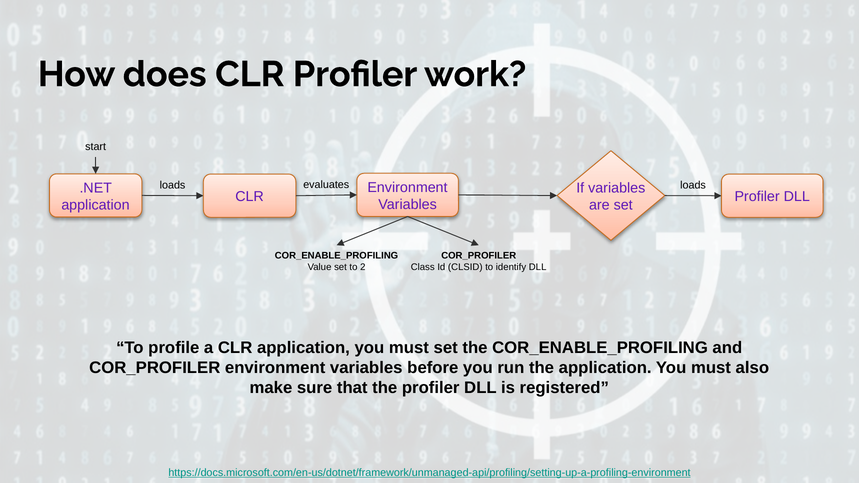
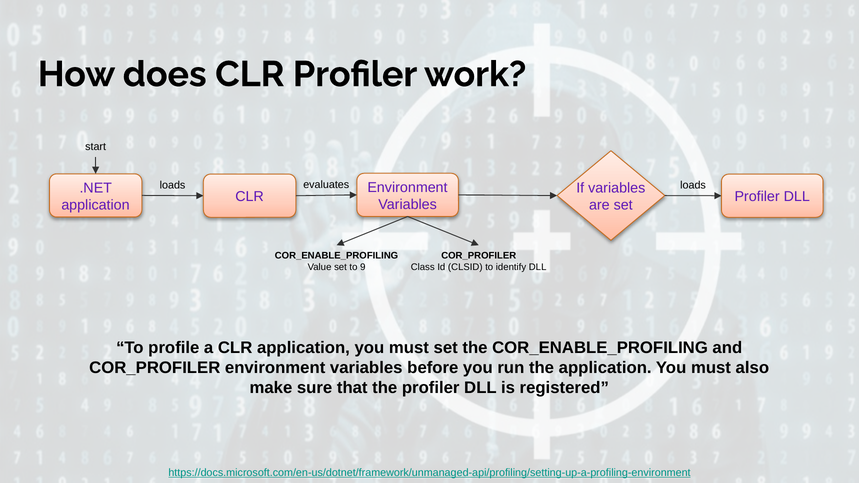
2: 2 -> 9
